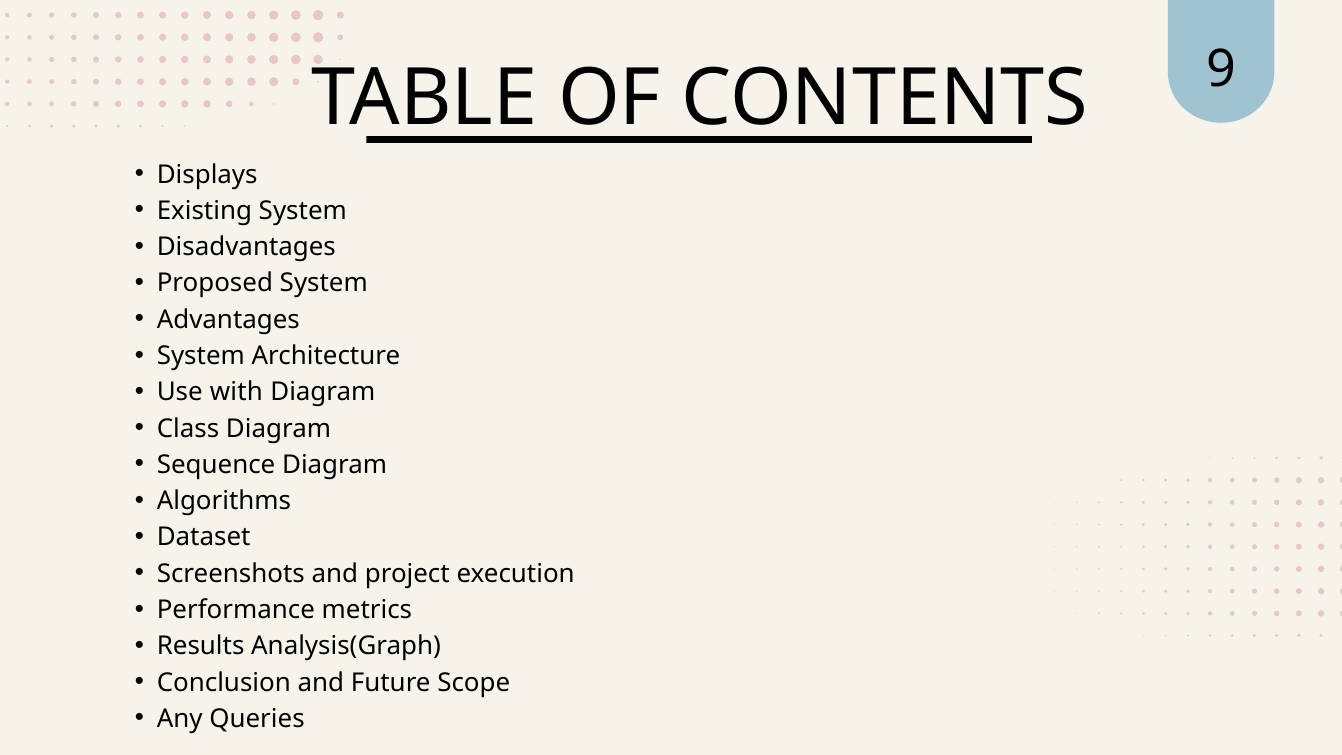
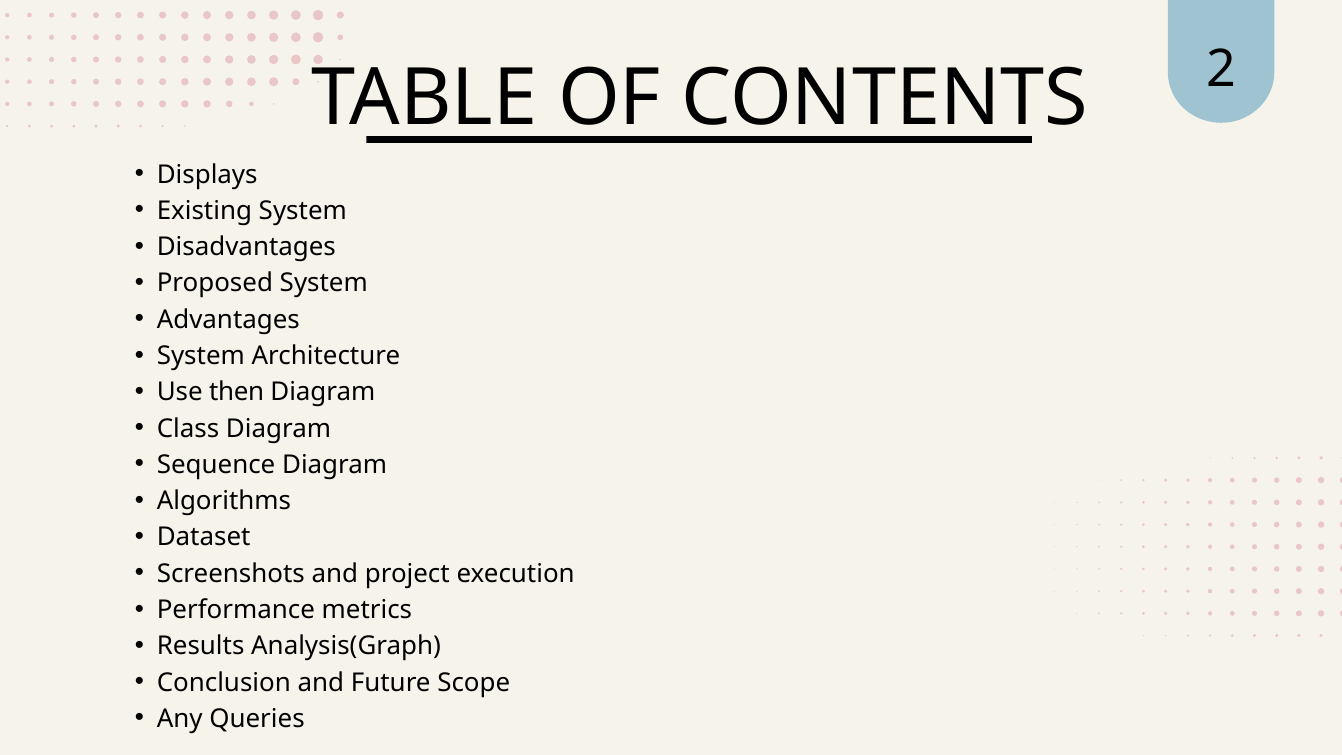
9: 9 -> 2
with: with -> then
